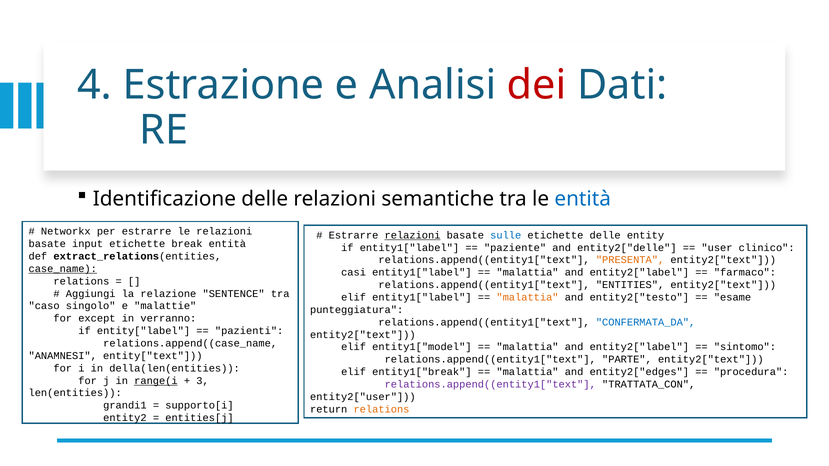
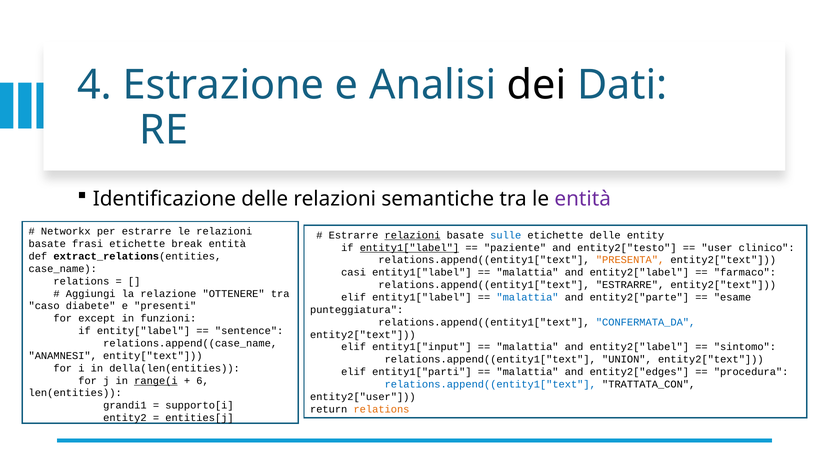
dei colour: red -> black
entità at (583, 199) colour: blue -> purple
input: input -> frasi
entity1["label at (409, 248) underline: none -> present
entity2["delle: entity2["delle -> entity2["testo
case_name underline: present -> none
relations.append((entity1["text ENTITIES: ENTITIES -> ESTRARRE
SENTENCE: SENTENCE -> OTTENERE
malattia at (528, 298) colour: orange -> blue
entity2["testo: entity2["testo -> entity2["parte
singolo: singolo -> diabete
malattie: malattie -> presenti
verranno: verranno -> funzioni
pazienti: pazienti -> sentence
entity1["model: entity1["model -> entity1["input
PARTE: PARTE -> UNION
entity1["break: entity1["break -> entity1["parti
3: 3 -> 6
relations.append((entity1["text at (490, 385) colour: purple -> blue
